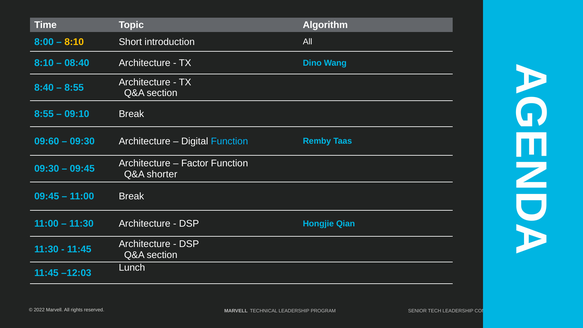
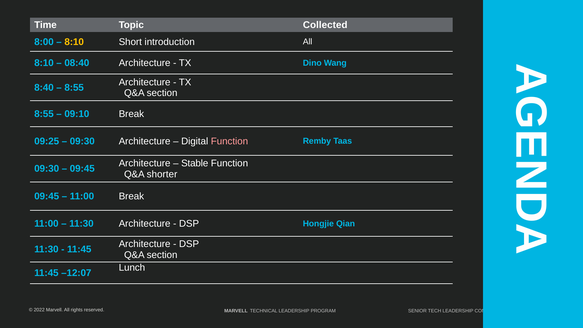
Algorithm: Algorithm -> Collected
09:60: 09:60 -> 09:25
Function at (229, 141) colour: light blue -> pink
Factor: Factor -> Stable
–12:03: –12:03 -> –12:07
